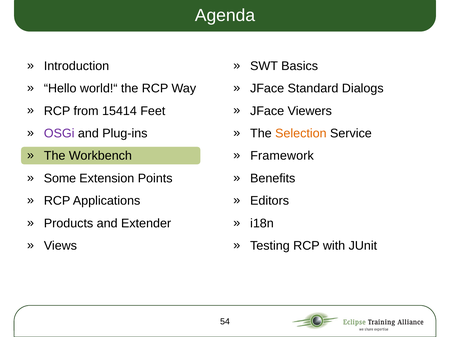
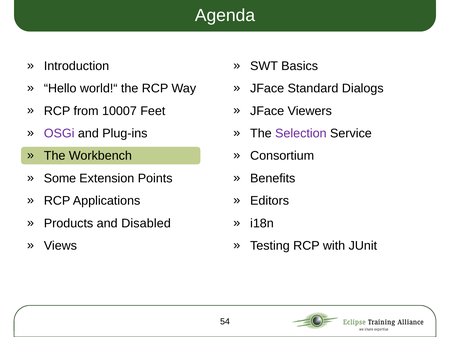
15414: 15414 -> 10007
Selection colour: orange -> purple
Framework: Framework -> Consortium
Extender: Extender -> Disabled
